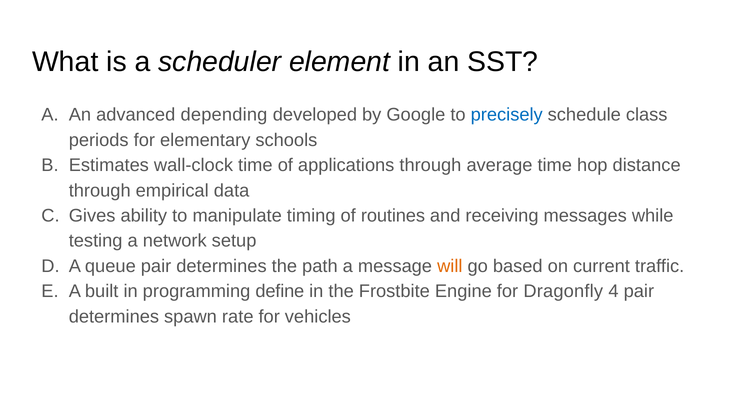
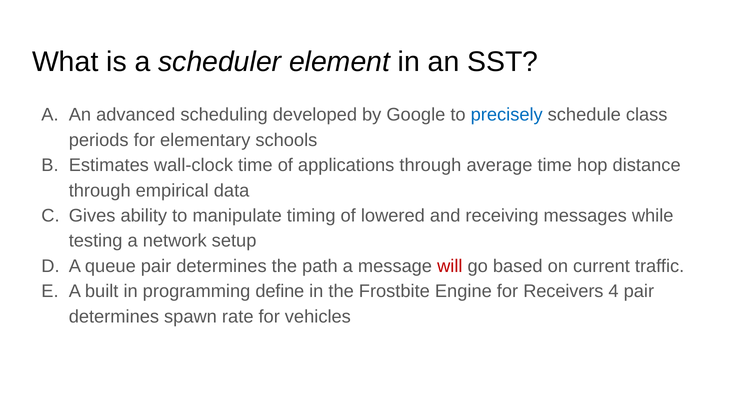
depending: depending -> scheduling
routines: routines -> lowered
will colour: orange -> red
Dragonfly: Dragonfly -> Receivers
